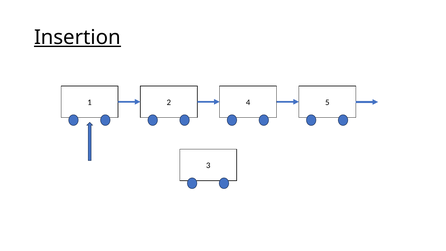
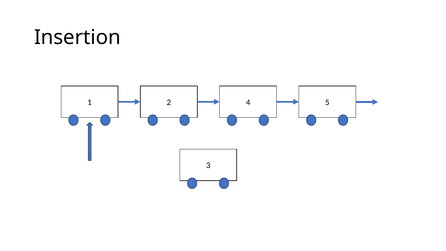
Insertion underline: present -> none
